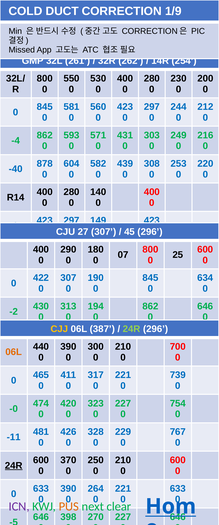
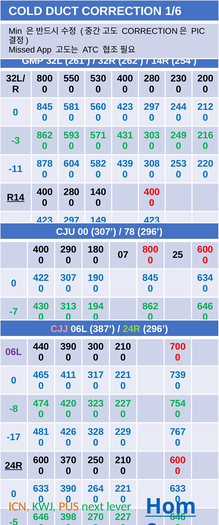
1/9: 1/9 -> 1/6
-4: -4 -> -3
-40: -40 -> -11
R14 underline: none -> present
27: 27 -> 00
45: 45 -> 78
-2: -2 -> -7
CJJ colour: yellow -> pink
06L at (14, 351) colour: orange -> purple
-0: -0 -> -8
-11: -11 -> -17
ICN colour: purple -> orange
clear: clear -> lever
